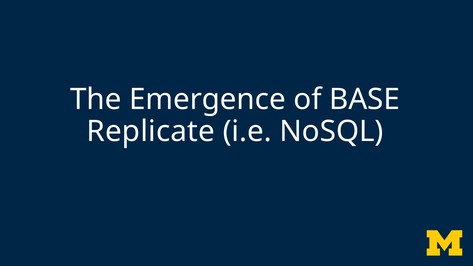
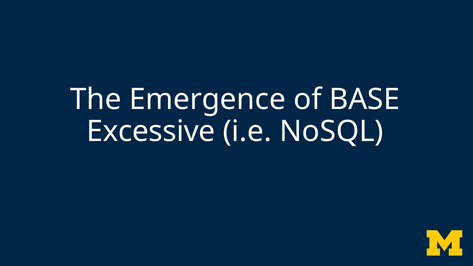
Replicate: Replicate -> Excessive
